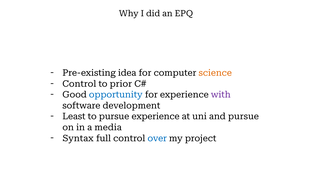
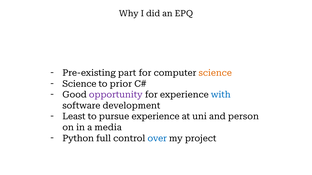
idea: idea -> part
Control at (79, 84): Control -> Science
opportunity colour: blue -> purple
with colour: purple -> blue
and pursue: pursue -> person
Syntax: Syntax -> Python
